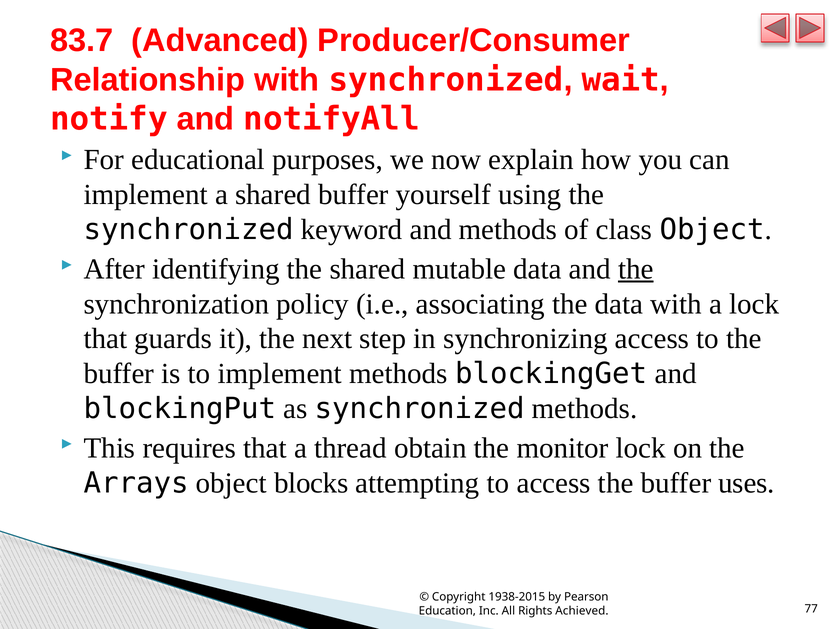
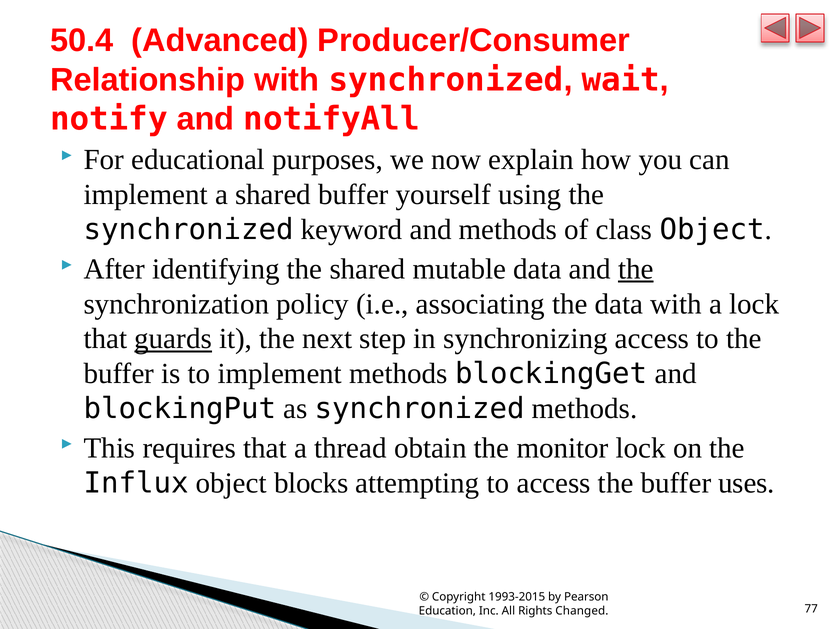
83.7: 83.7 -> 50.4
guards underline: none -> present
Arrays: Arrays -> Influx
1938-2015: 1938-2015 -> 1993-2015
Achieved: Achieved -> Changed
